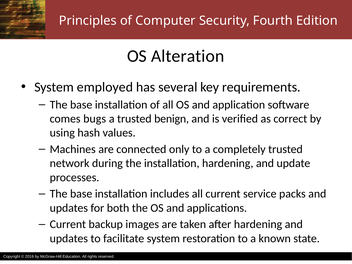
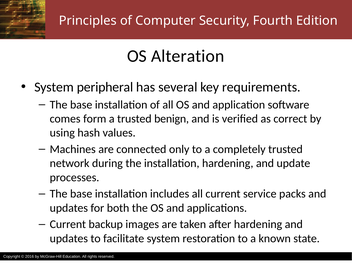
employed: employed -> peripheral
bugs: bugs -> form
